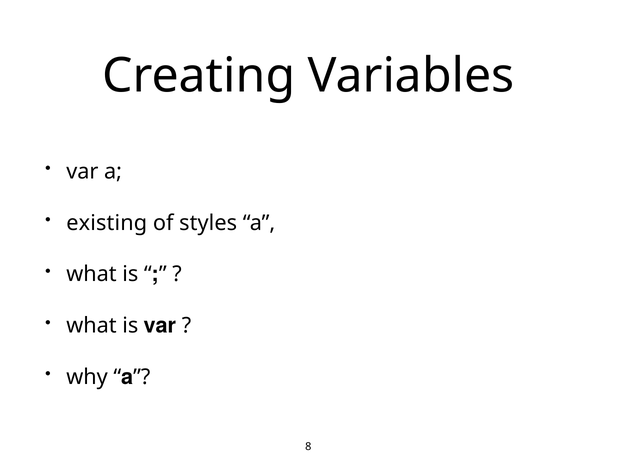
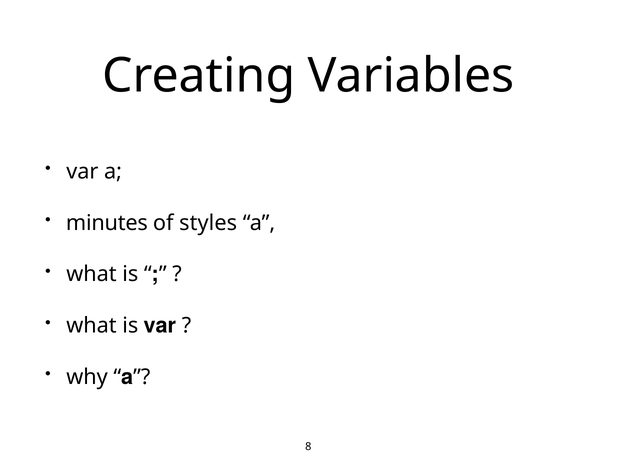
existing: existing -> minutes
